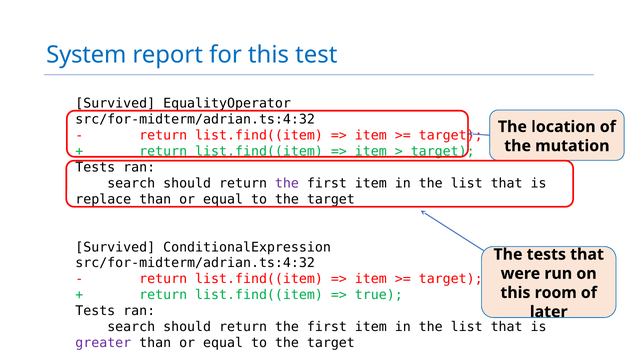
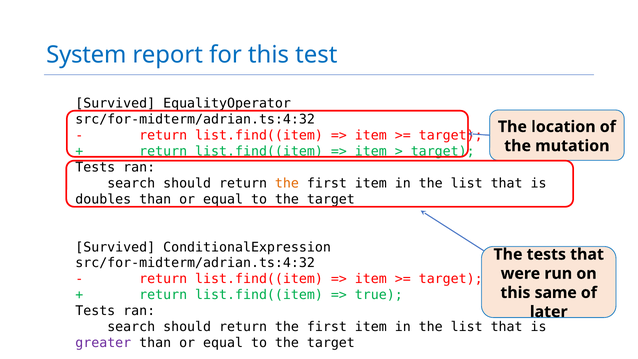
the at (287, 183) colour: purple -> orange
replace: replace -> doubles
room: room -> same
